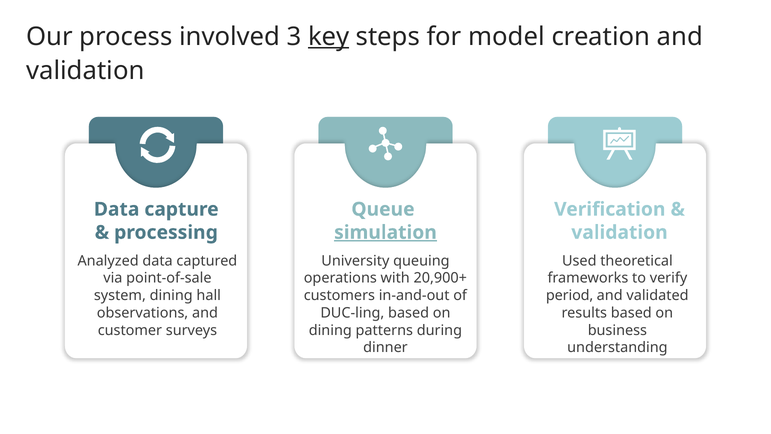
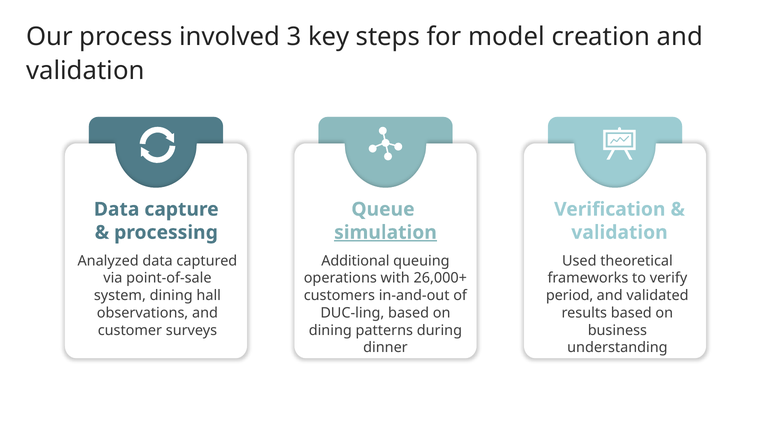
key underline: present -> none
University: University -> Additional
20,900+: 20,900+ -> 26,000+
